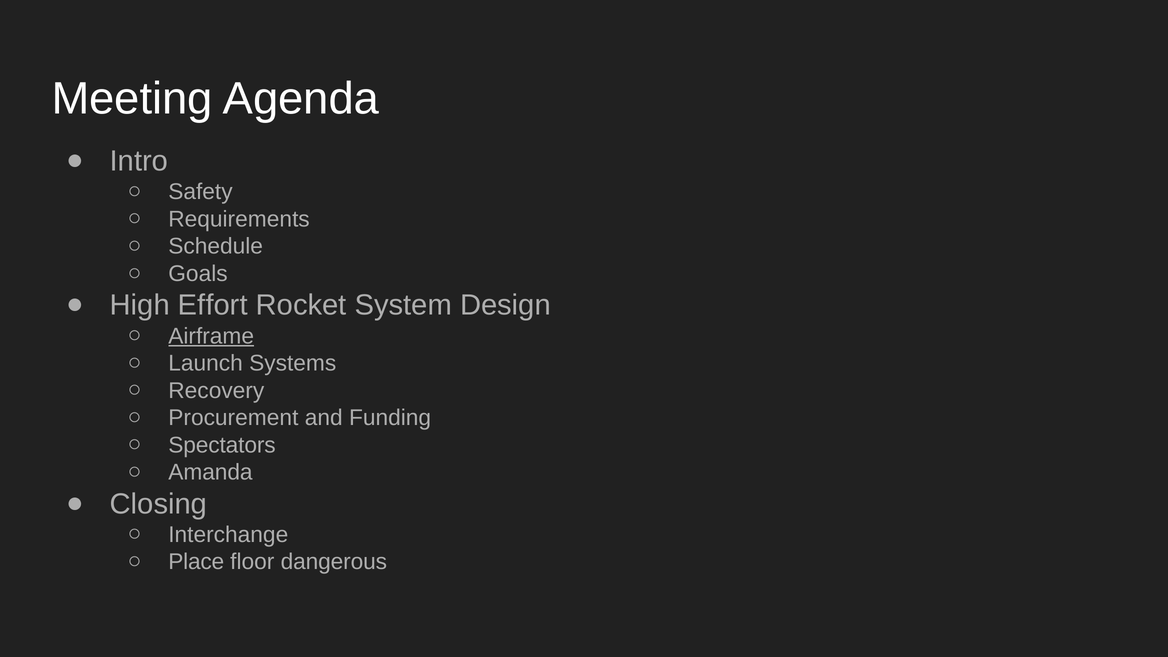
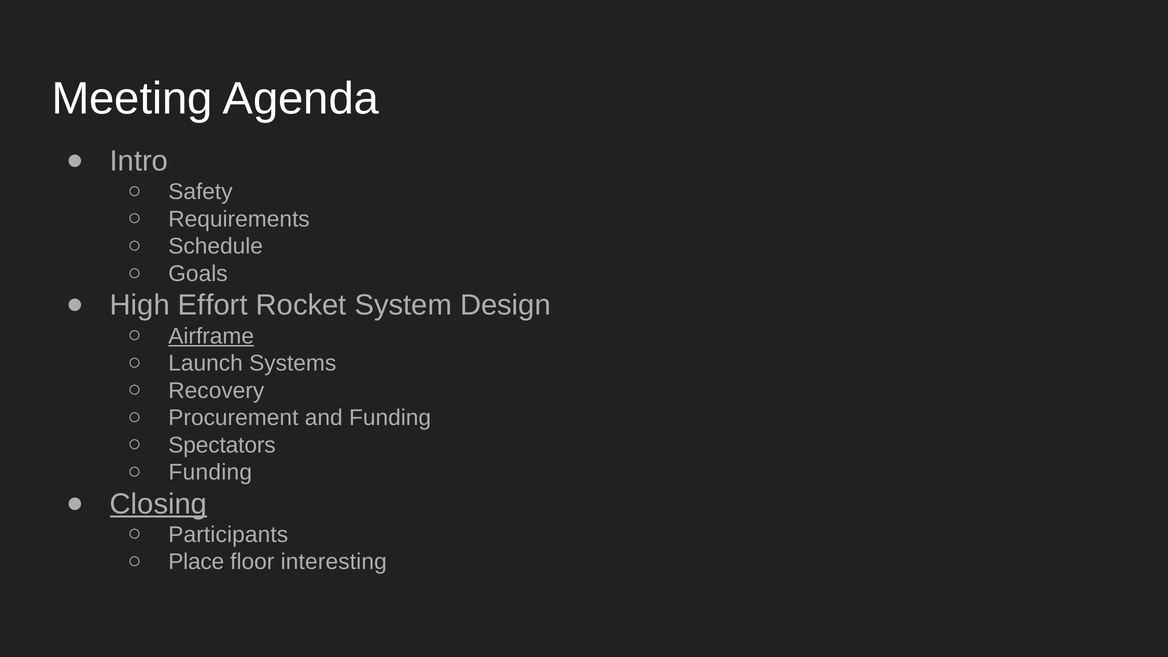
Amanda at (210, 472): Amanda -> Funding
Closing underline: none -> present
Interchange: Interchange -> Participants
dangerous: dangerous -> interesting
